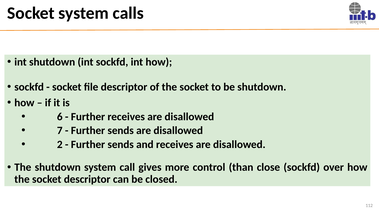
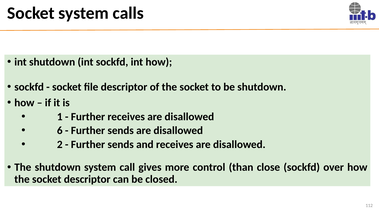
6: 6 -> 1
7: 7 -> 6
